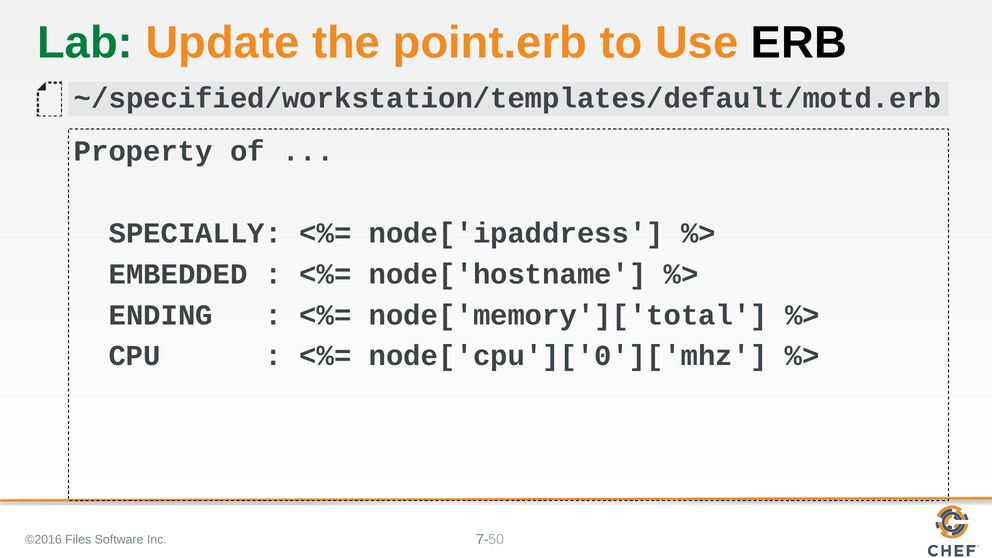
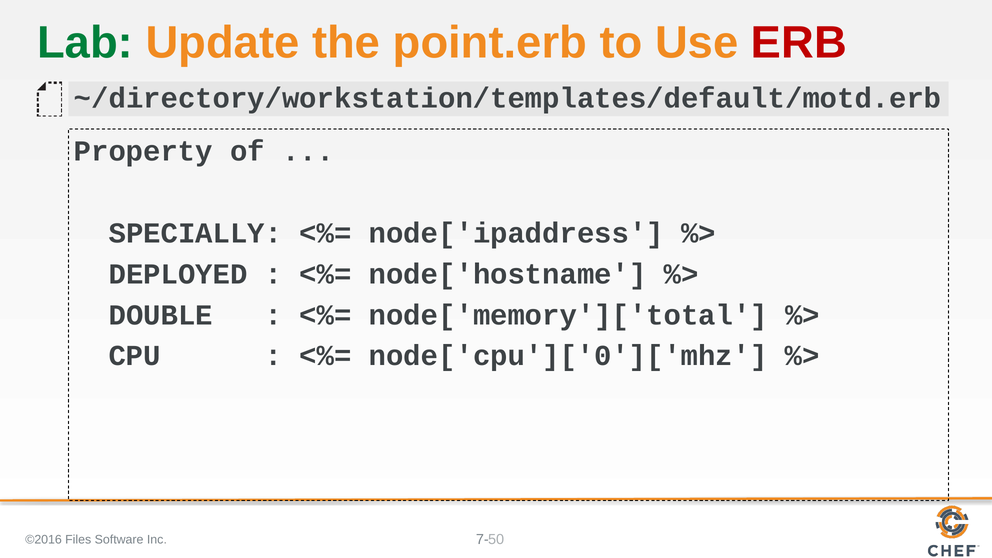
ERB colour: black -> red
~/specified/workstation/templates/default/motd.erb: ~/specified/workstation/templates/default/motd.erb -> ~/directory/workstation/templates/default/motd.erb
EMBEDDED: EMBEDDED -> DEPLOYED
ENDING: ENDING -> DOUBLE
